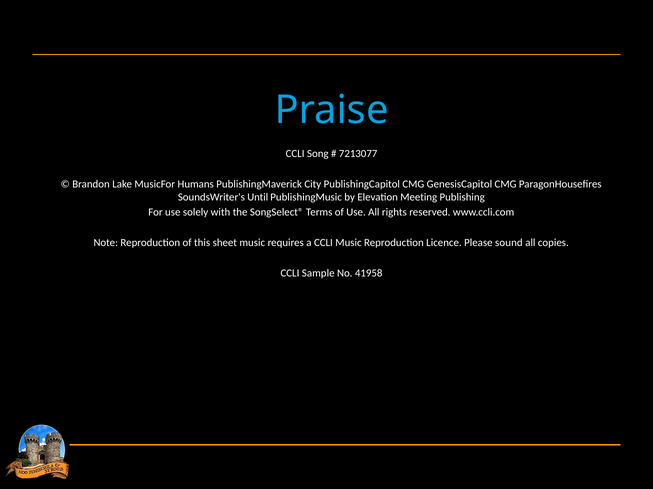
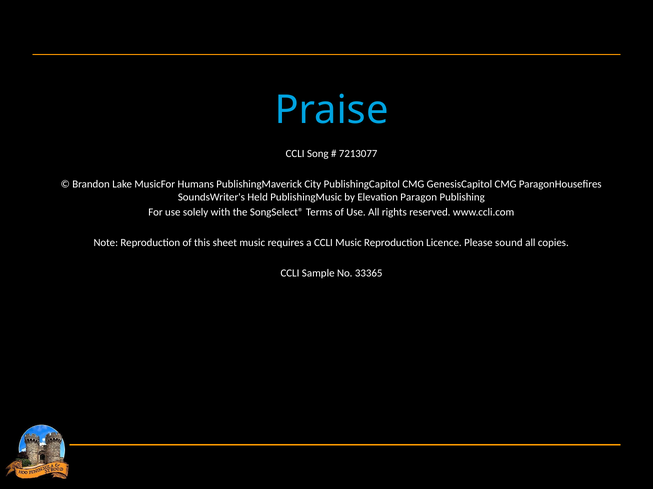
Until: Until -> Held
Meeting: Meeting -> Paragon
41958: 41958 -> 33365
